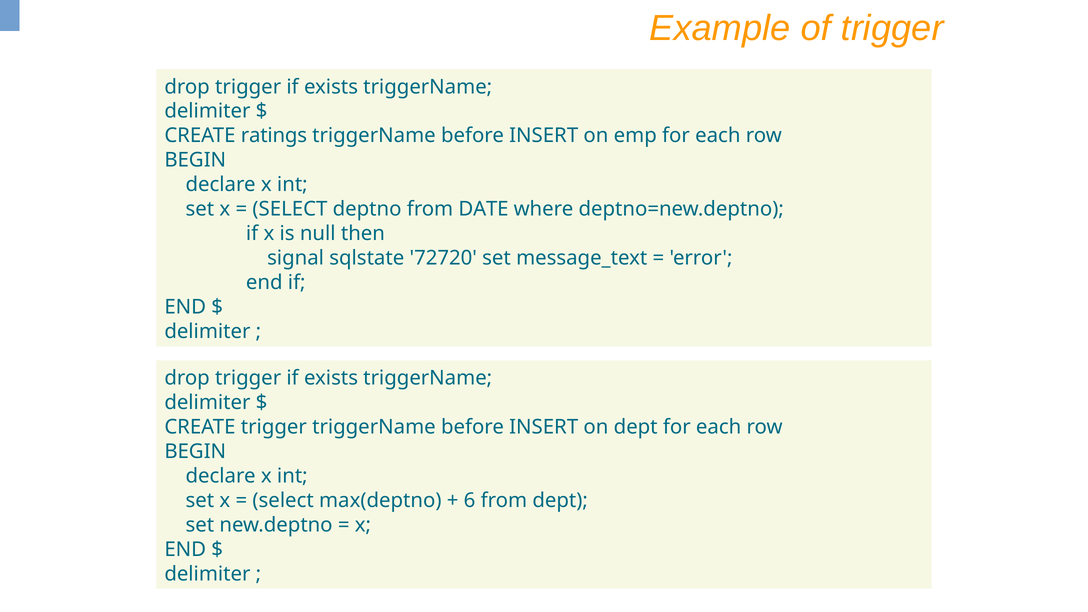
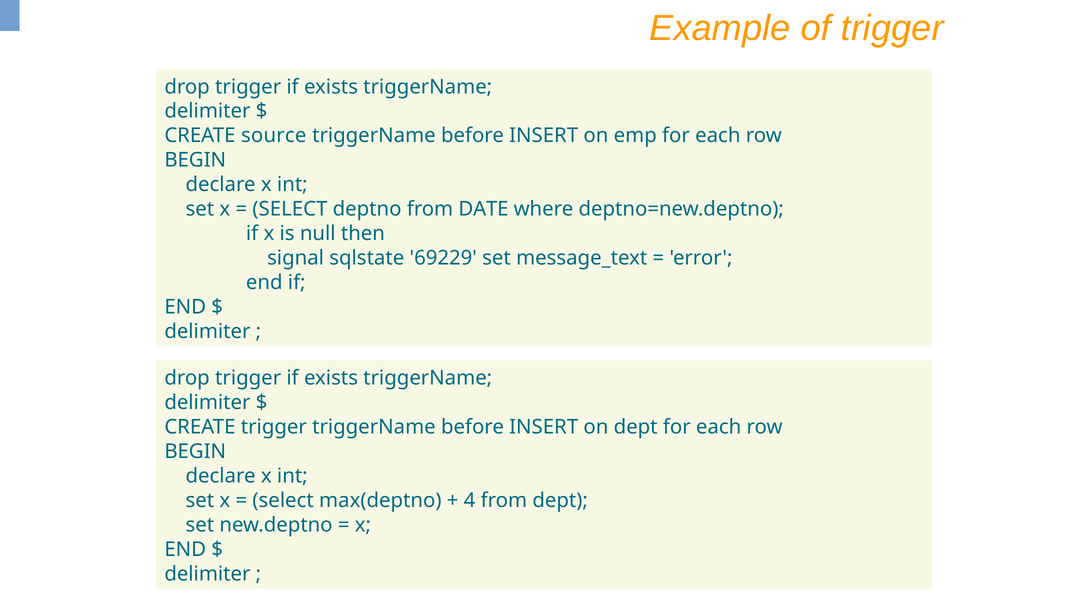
ratings: ratings -> source
72720: 72720 -> 69229
6: 6 -> 4
